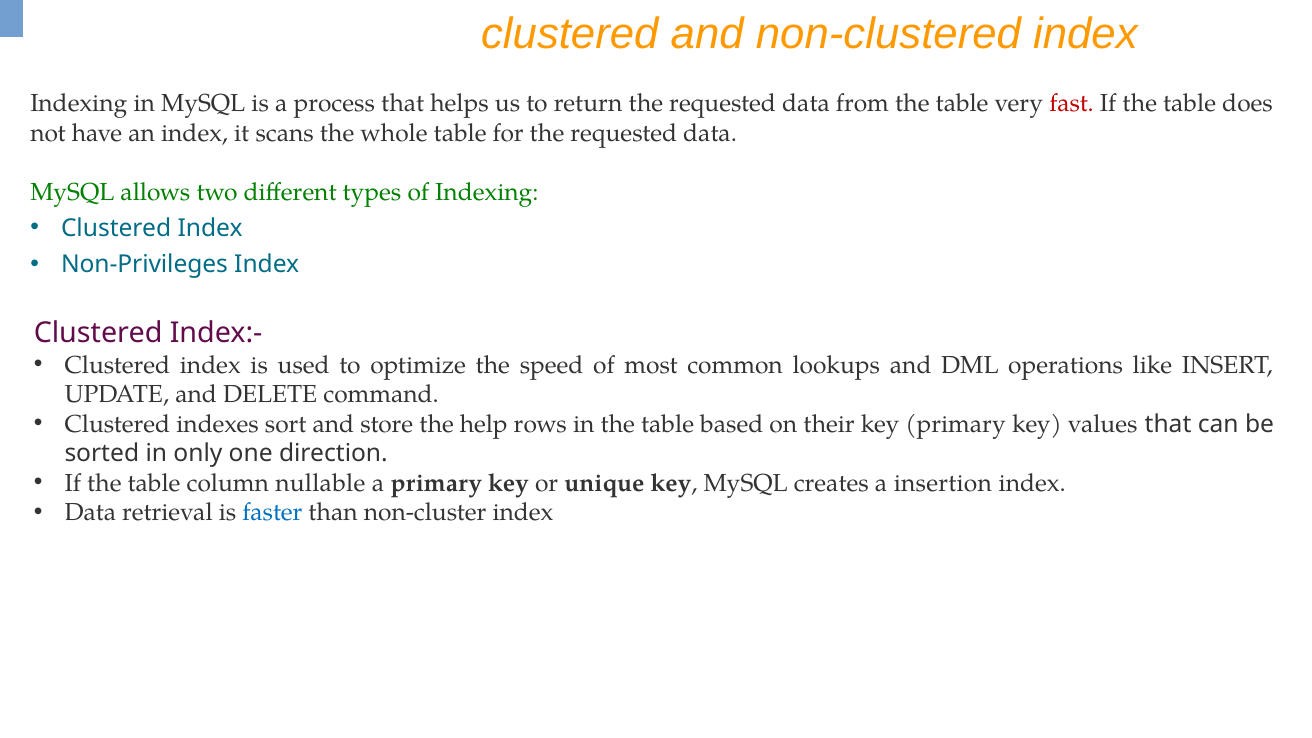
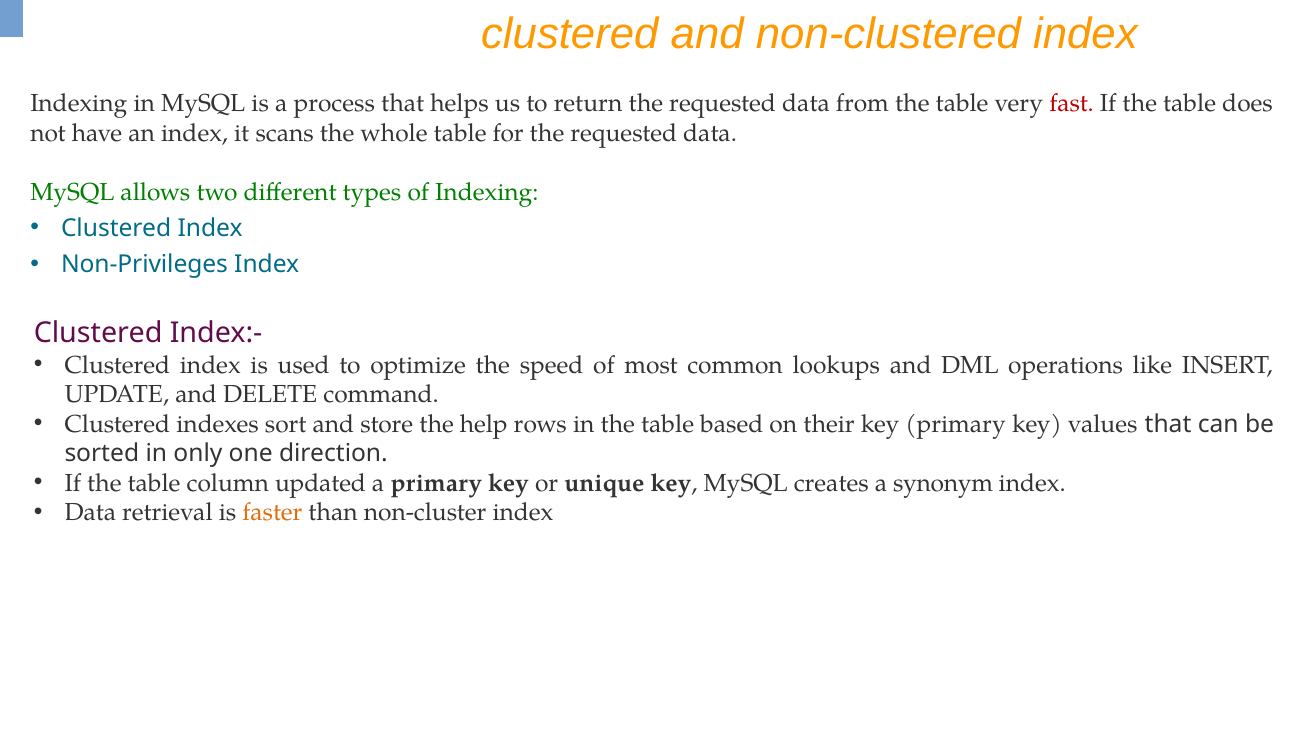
nullable: nullable -> updated
insertion: insertion -> synonym
faster colour: blue -> orange
